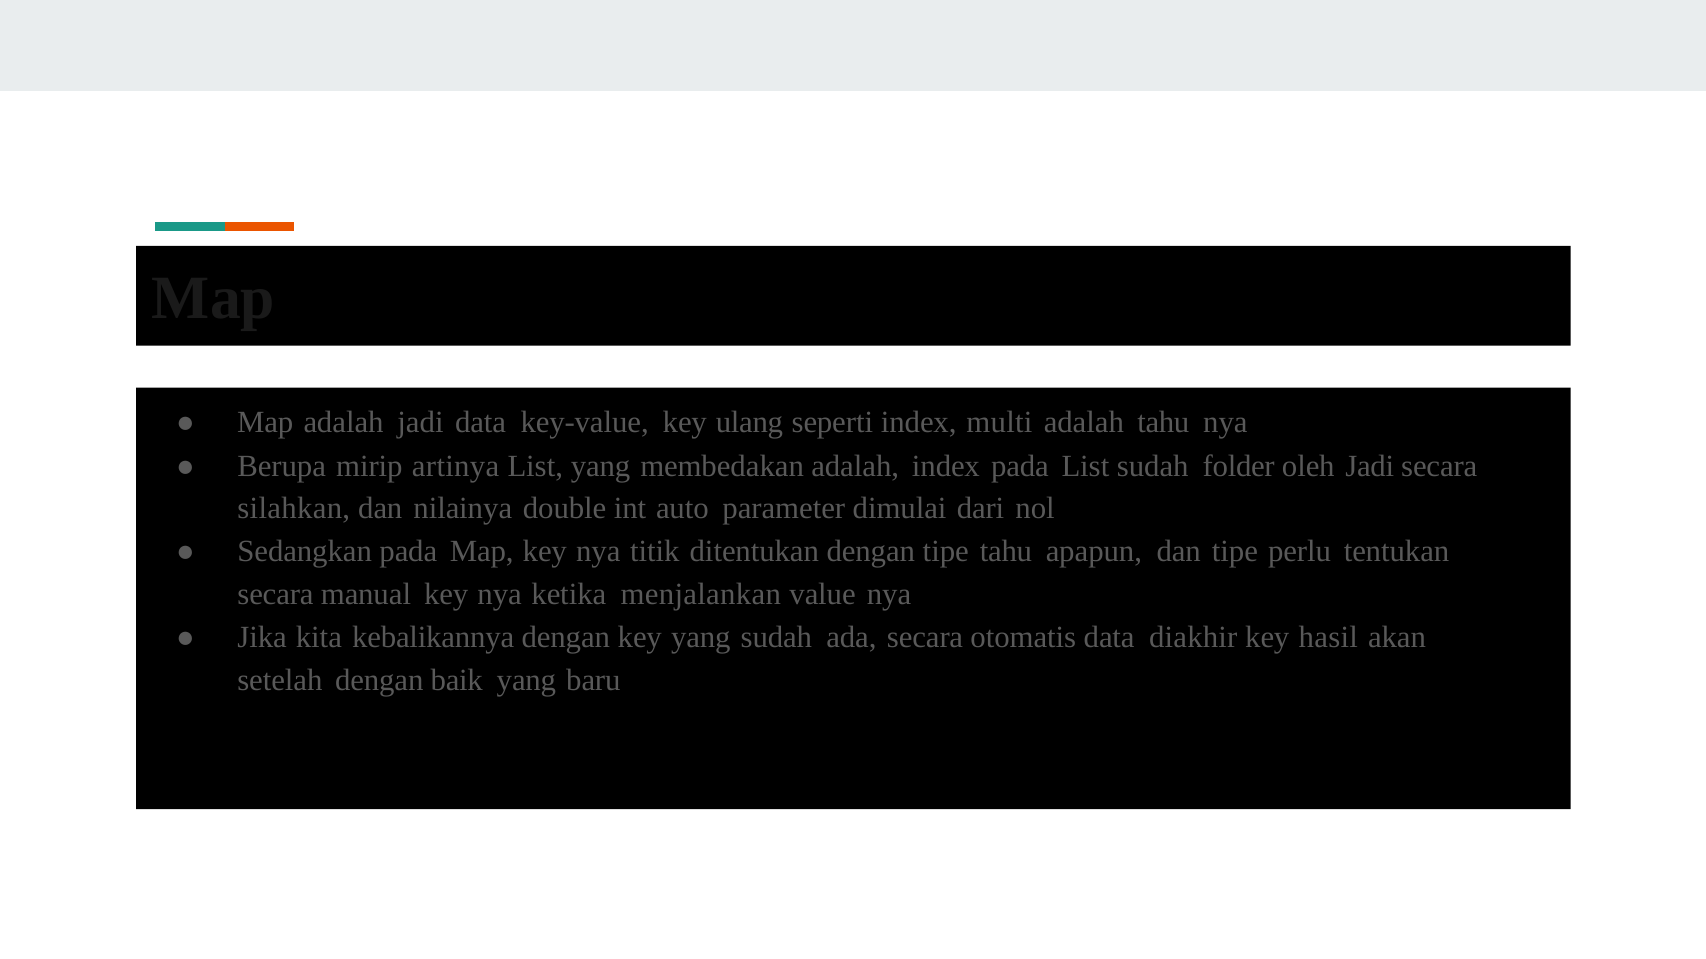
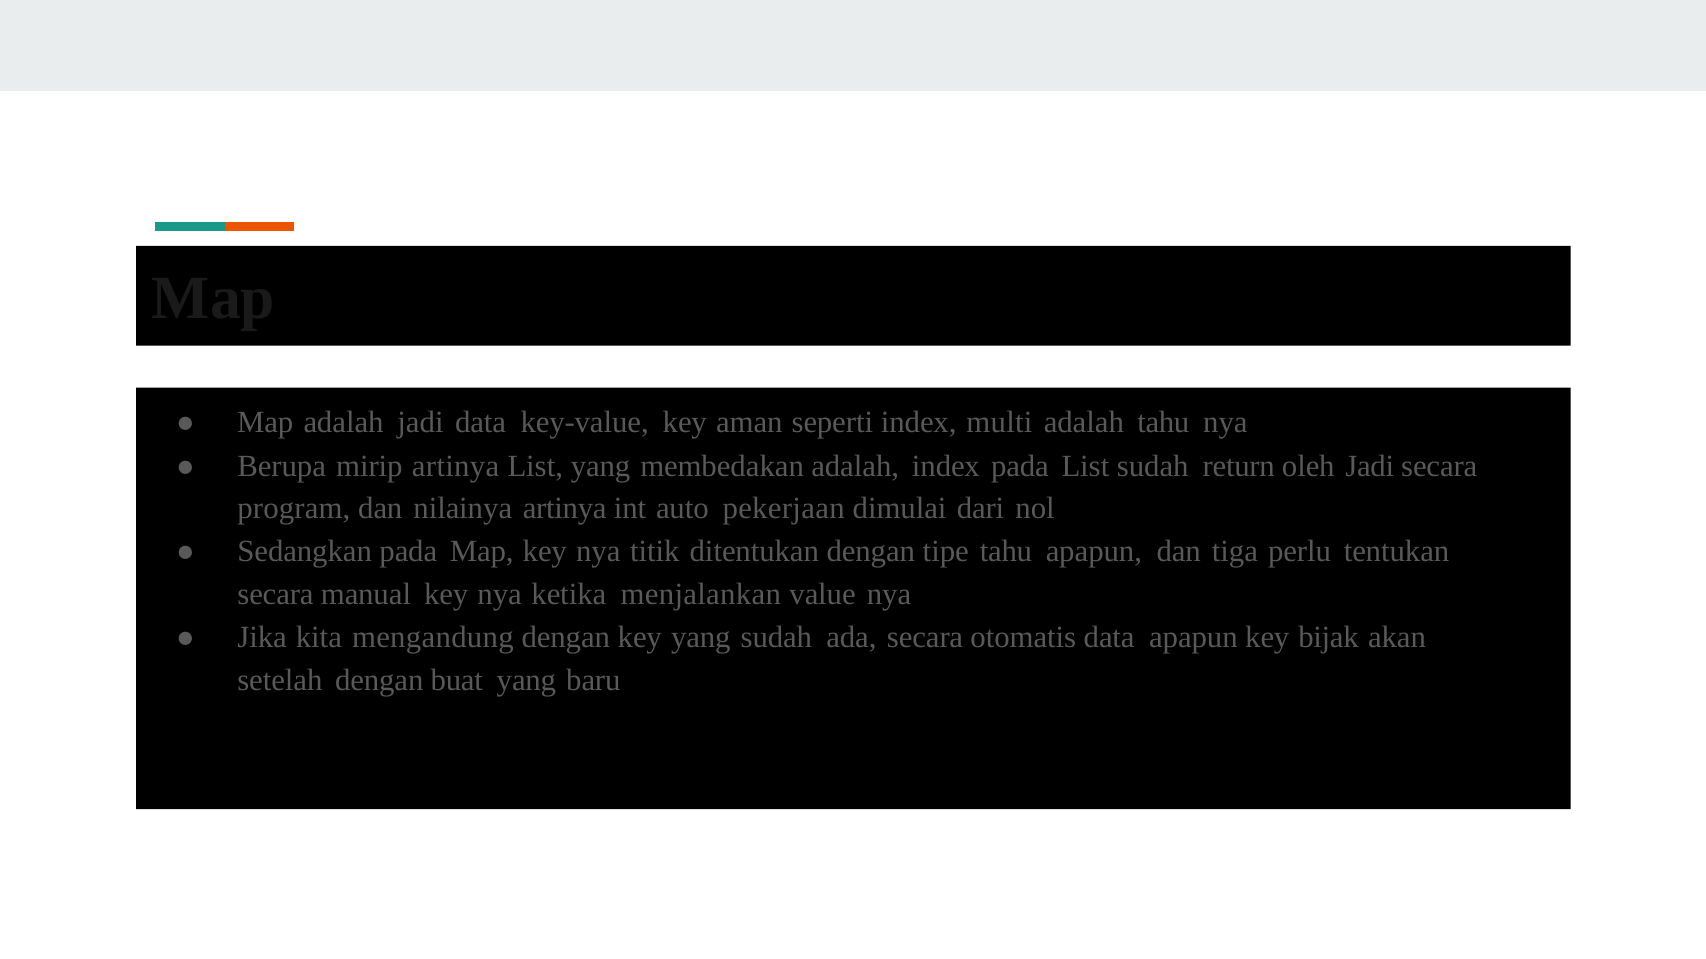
ulang: ulang -> aman
folder: folder -> return
silahkan: silahkan -> program
nilainya double: double -> artinya
parameter: parameter -> pekerjaan
dan tipe: tipe -> tiga
kebalikannya: kebalikannya -> mengandung
data diakhir: diakhir -> apapun
hasil: hasil -> bijak
baik: baik -> buat
